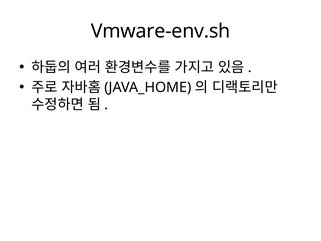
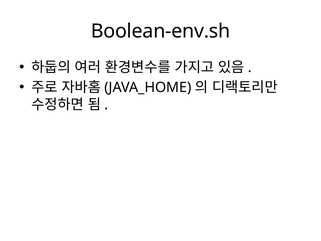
Vmware-env.sh: Vmware-env.sh -> Boolean-env.sh
